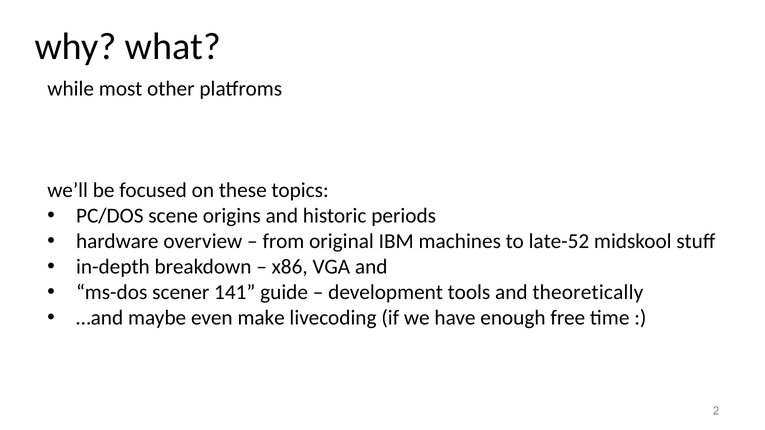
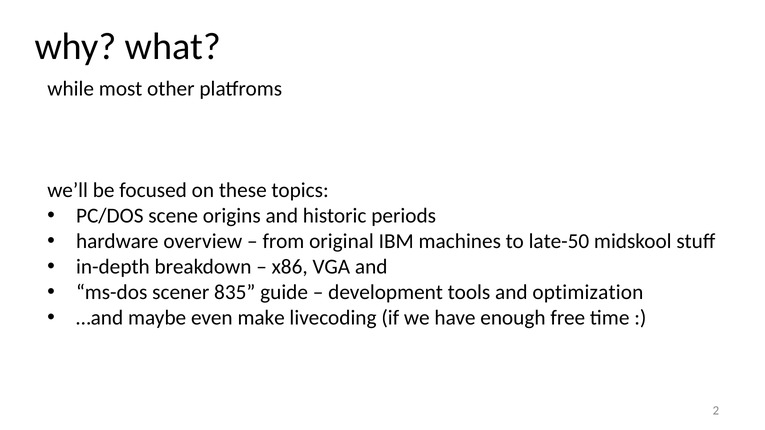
late-52: late-52 -> late-50
141: 141 -> 835
theoretically: theoretically -> optimization
